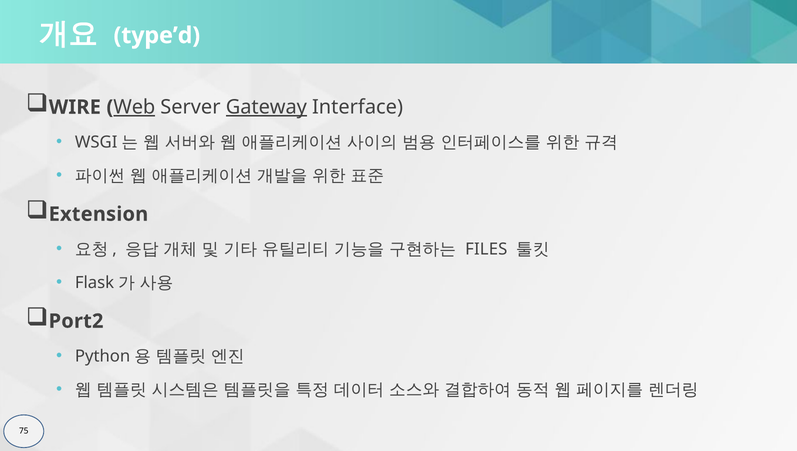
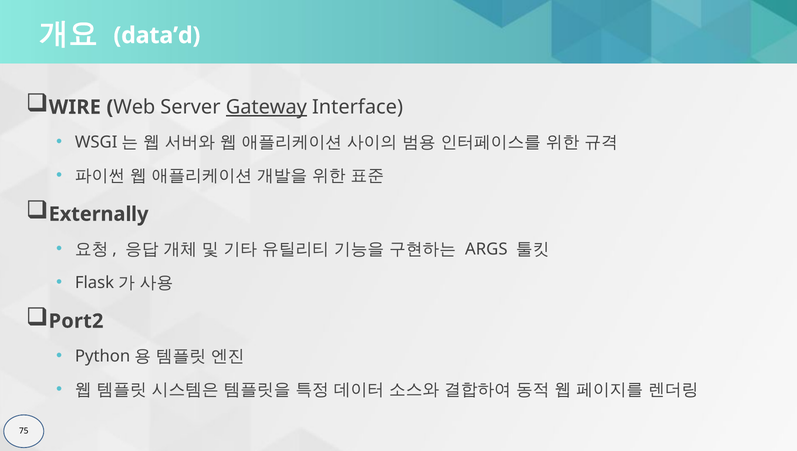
type’d: type’d -> data’d
Web underline: present -> none
Extension: Extension -> Externally
FILES: FILES -> ARGS
